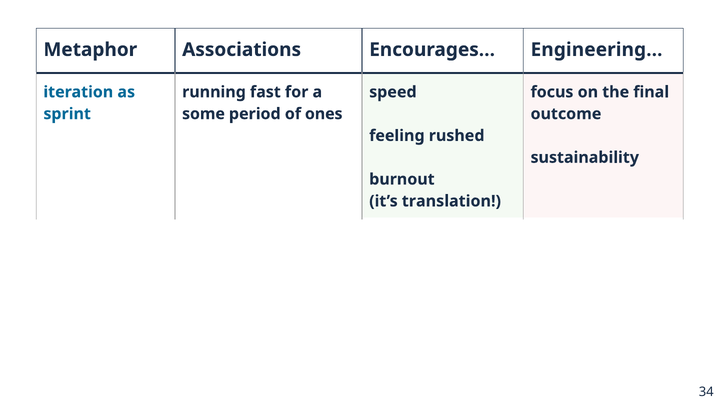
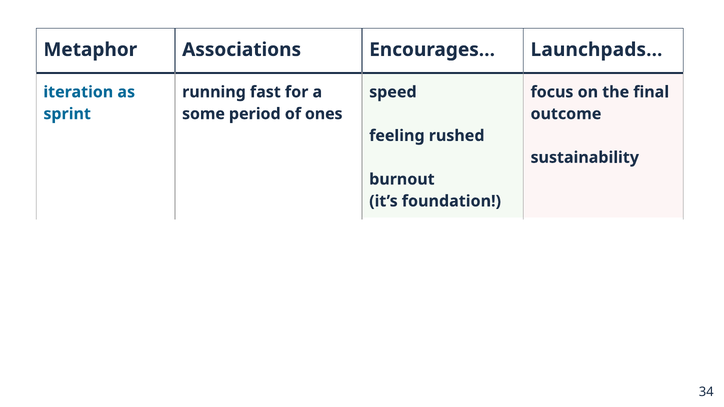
Engineering…: Engineering… -> Launchpads…
translation: translation -> foundation
